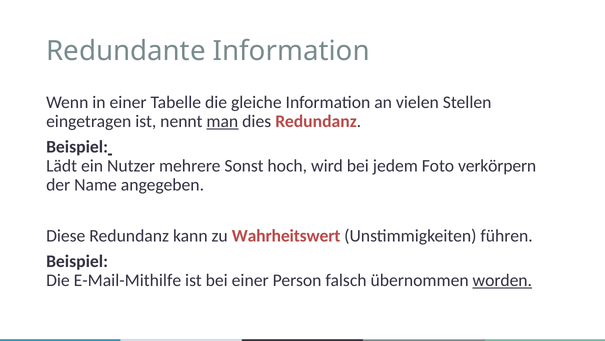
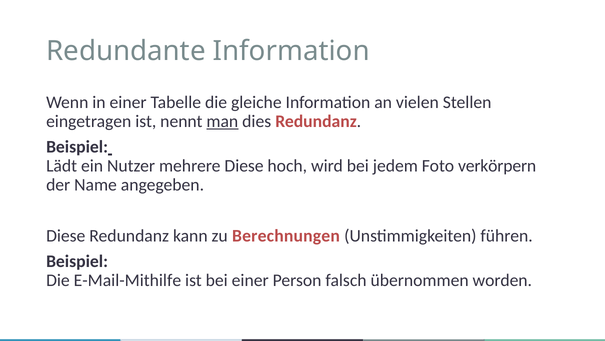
mehrere Sonst: Sonst -> Diese
Wahrheitswert: Wahrheitswert -> Berechnungen
worden underline: present -> none
